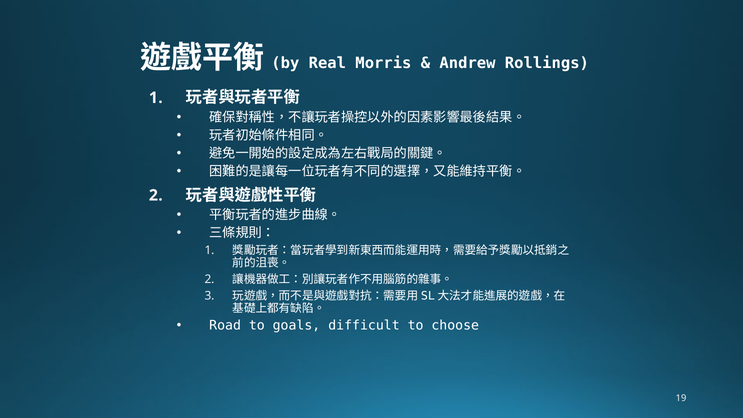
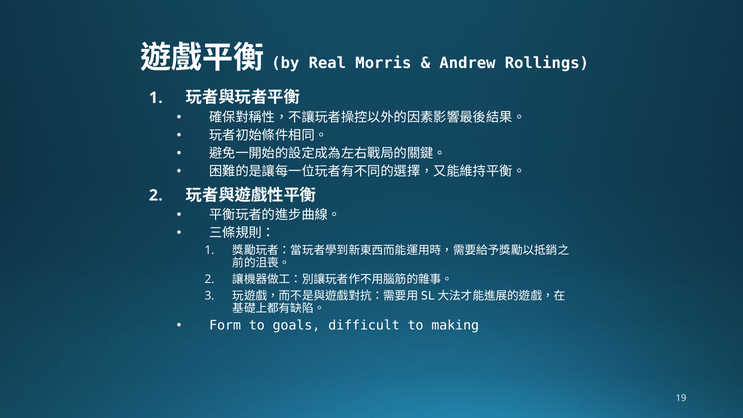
Road: Road -> Form
choose: choose -> making
